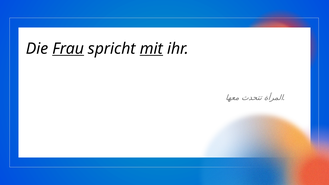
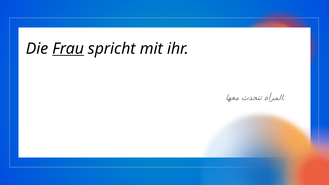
mit underline: present -> none
